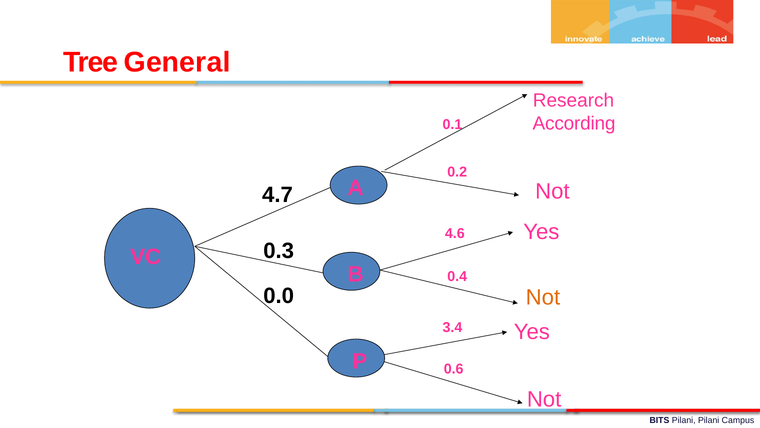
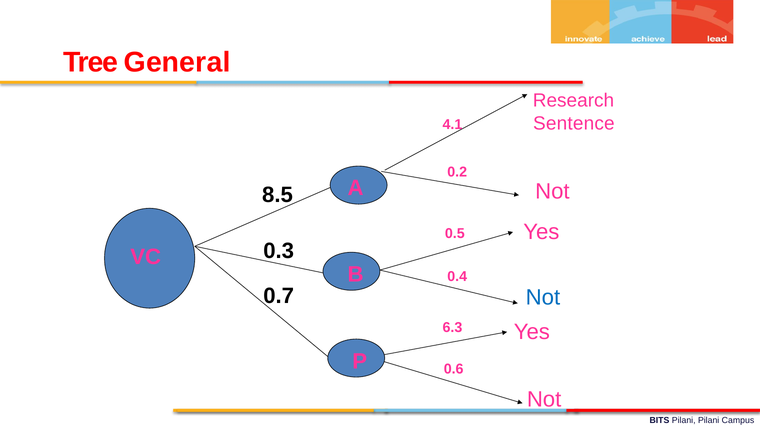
According: According -> Sentence
0.1: 0.1 -> 4.1
4.7: 4.7 -> 8.5
4.6: 4.6 -> 0.5
0.0: 0.0 -> 0.7
Not at (543, 297) colour: orange -> blue
3.4: 3.4 -> 6.3
